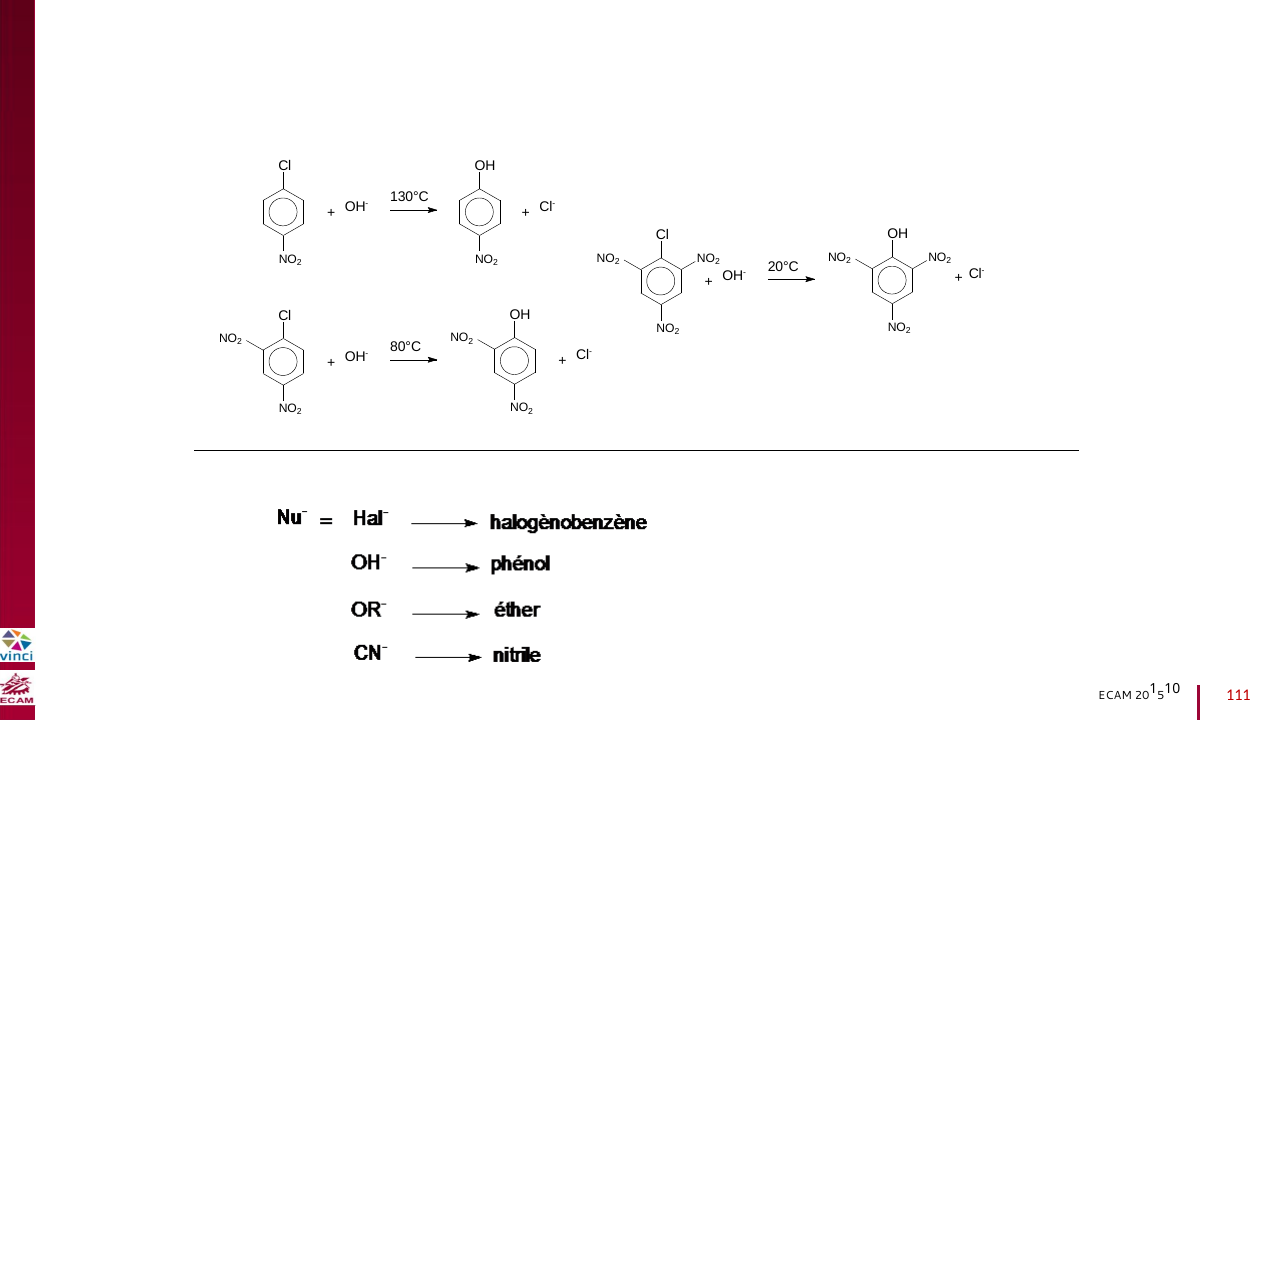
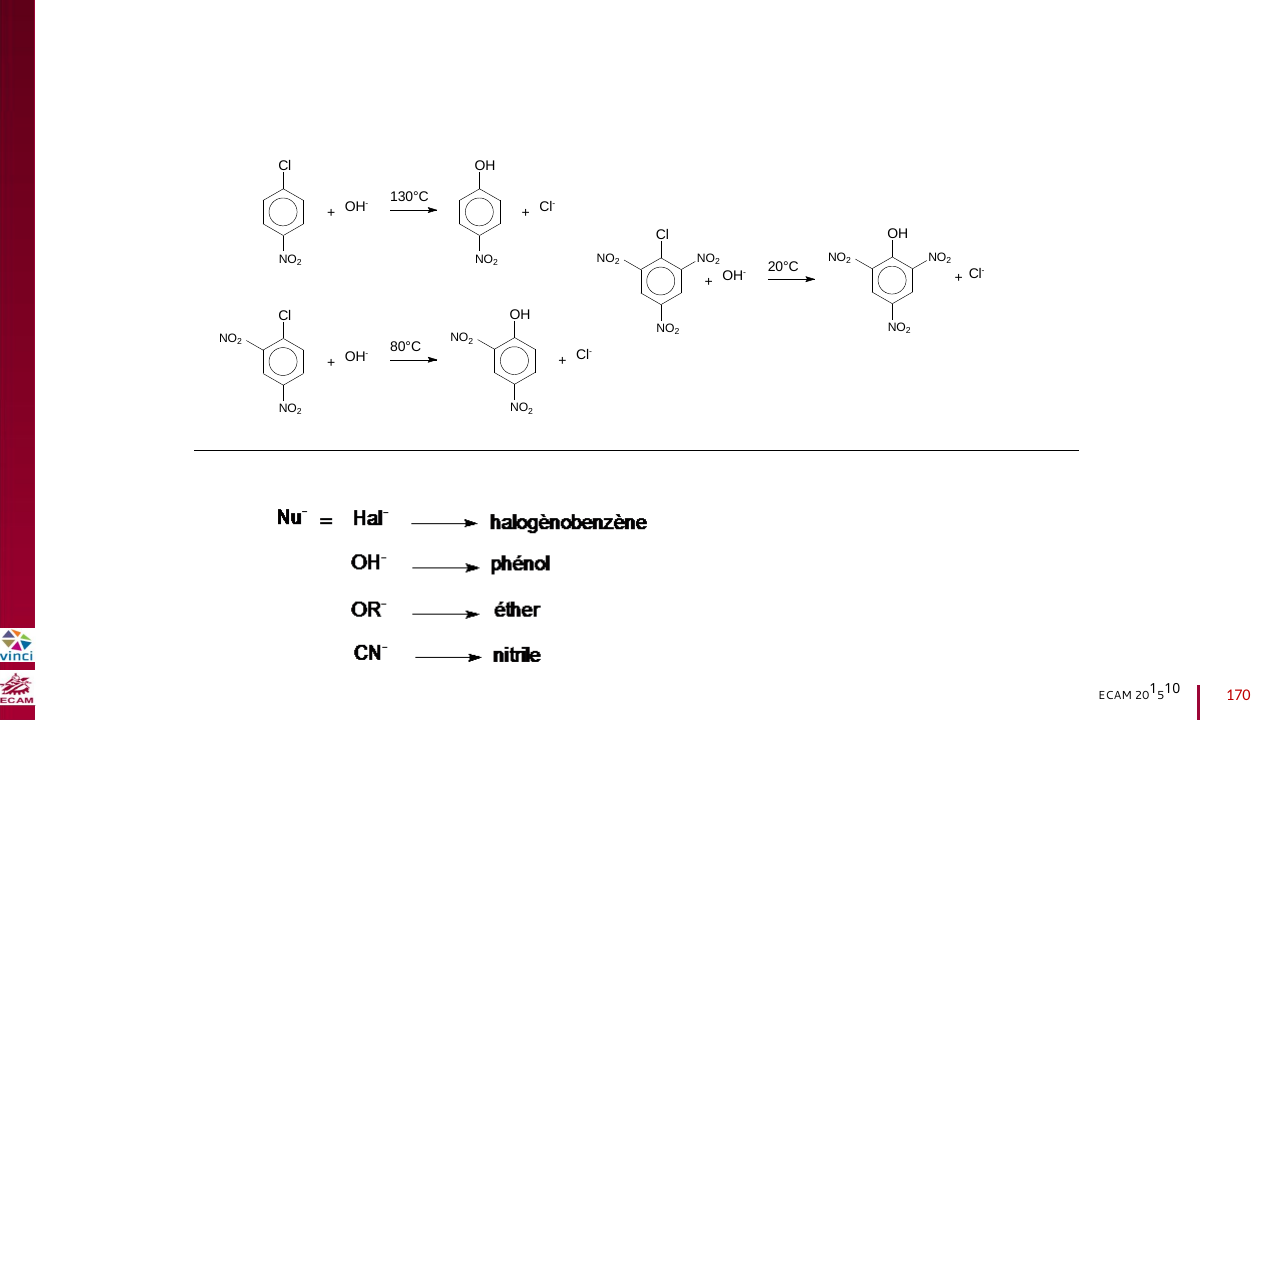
111: 111 -> 170
